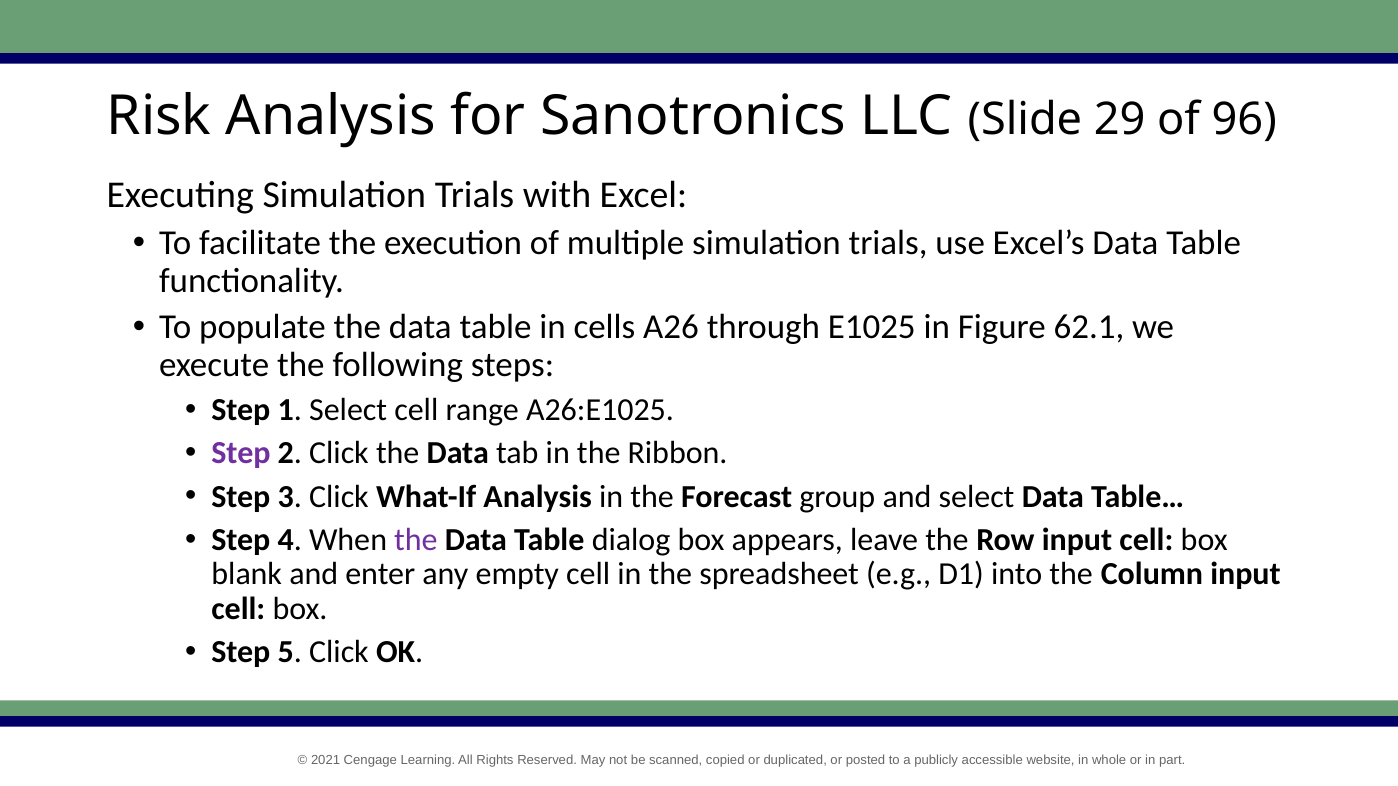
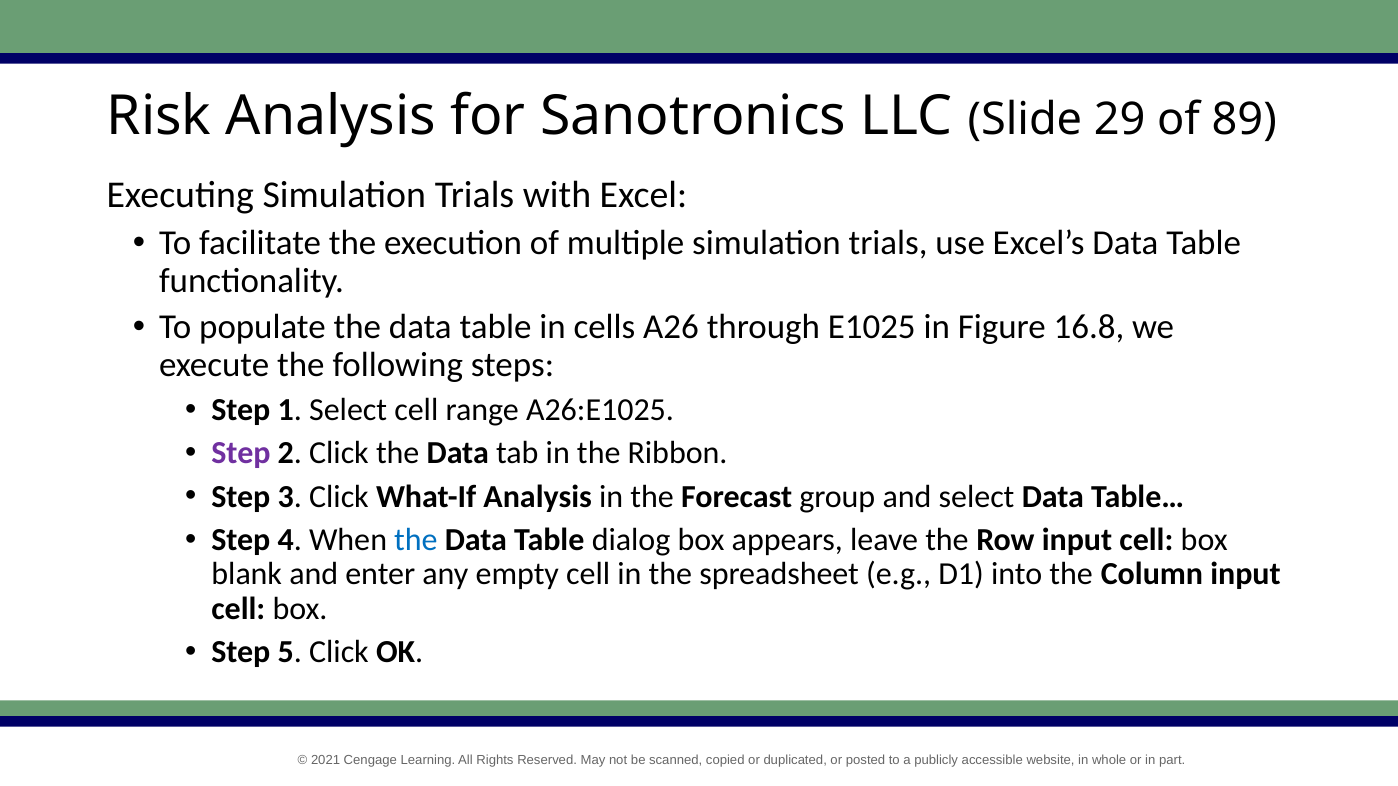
96: 96 -> 89
62.1: 62.1 -> 16.8
the at (416, 540) colour: purple -> blue
